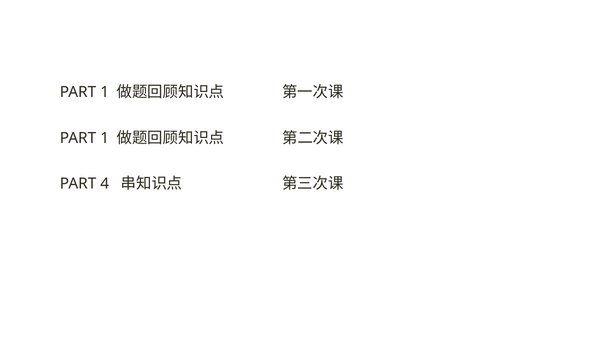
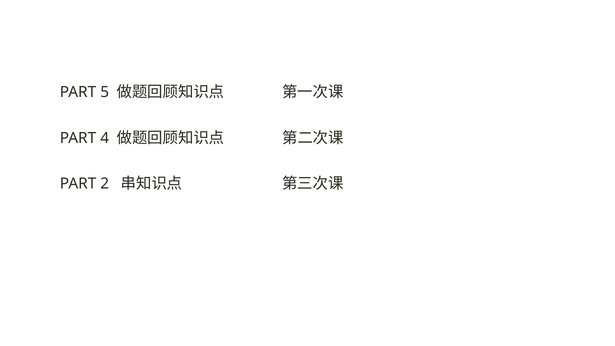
1 at (105, 92): 1 -> 5
1 at (105, 138): 1 -> 4
4: 4 -> 2
